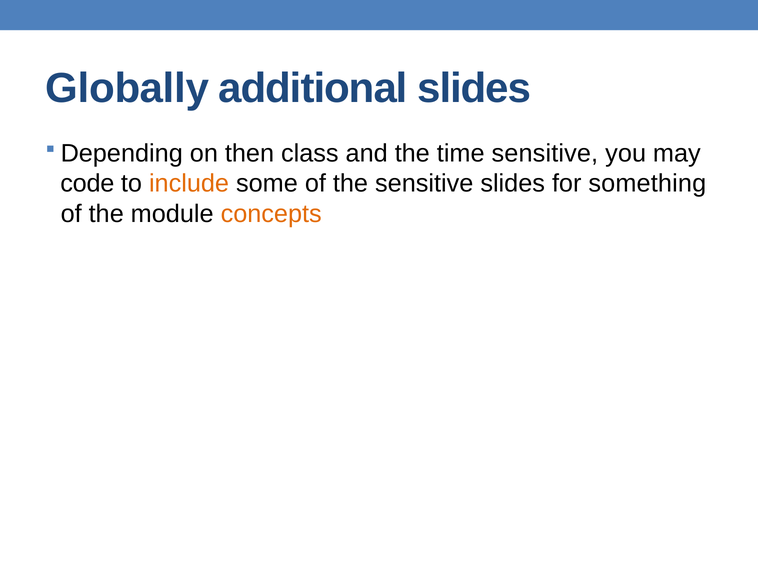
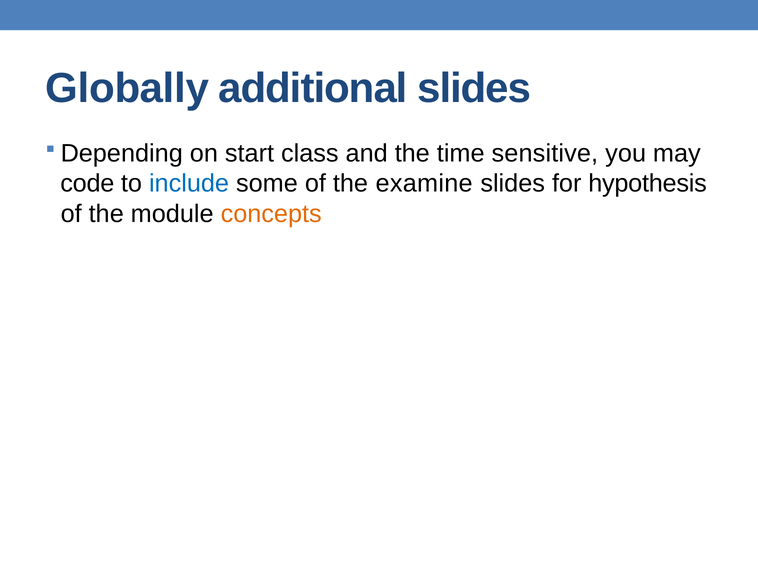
then: then -> start
include colour: orange -> blue
the sensitive: sensitive -> examine
something: something -> hypothesis
